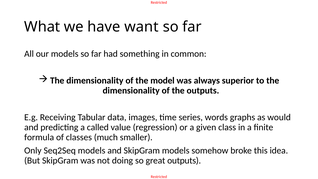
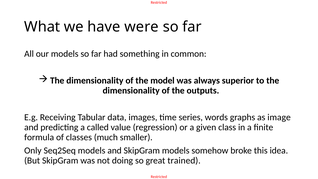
want: want -> were
would: would -> image
great outputs: outputs -> trained
